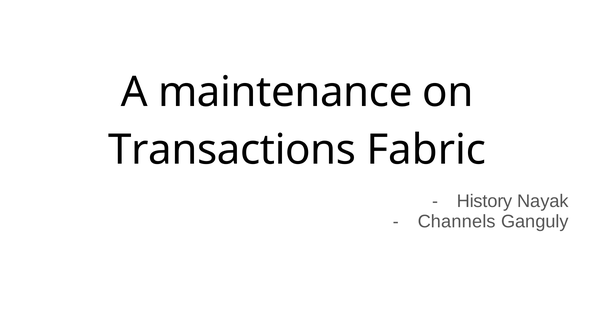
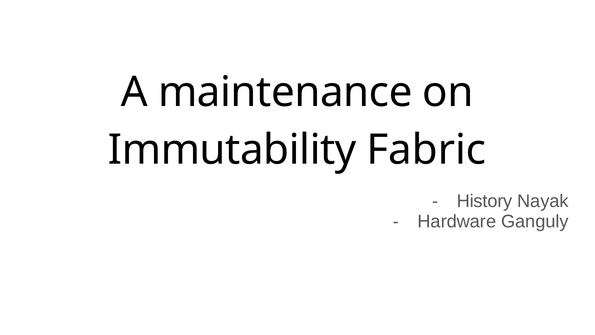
Transactions: Transactions -> Immutability
Channels: Channels -> Hardware
